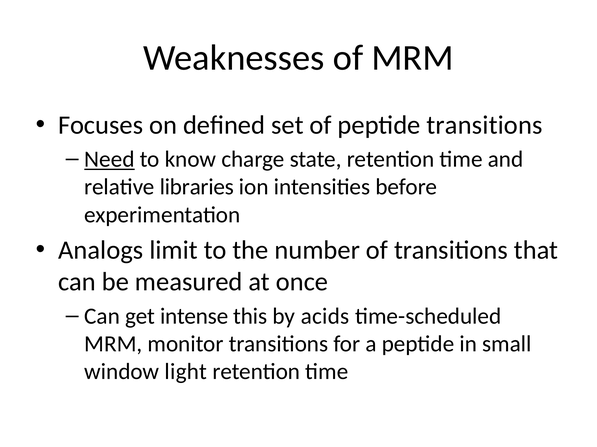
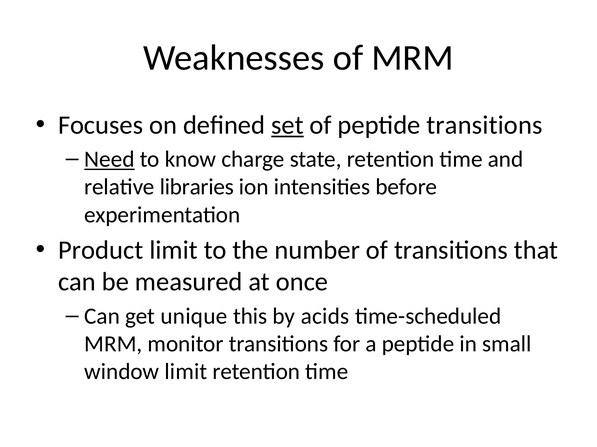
set underline: none -> present
Analogs: Analogs -> Product
intense: intense -> unique
window light: light -> limit
